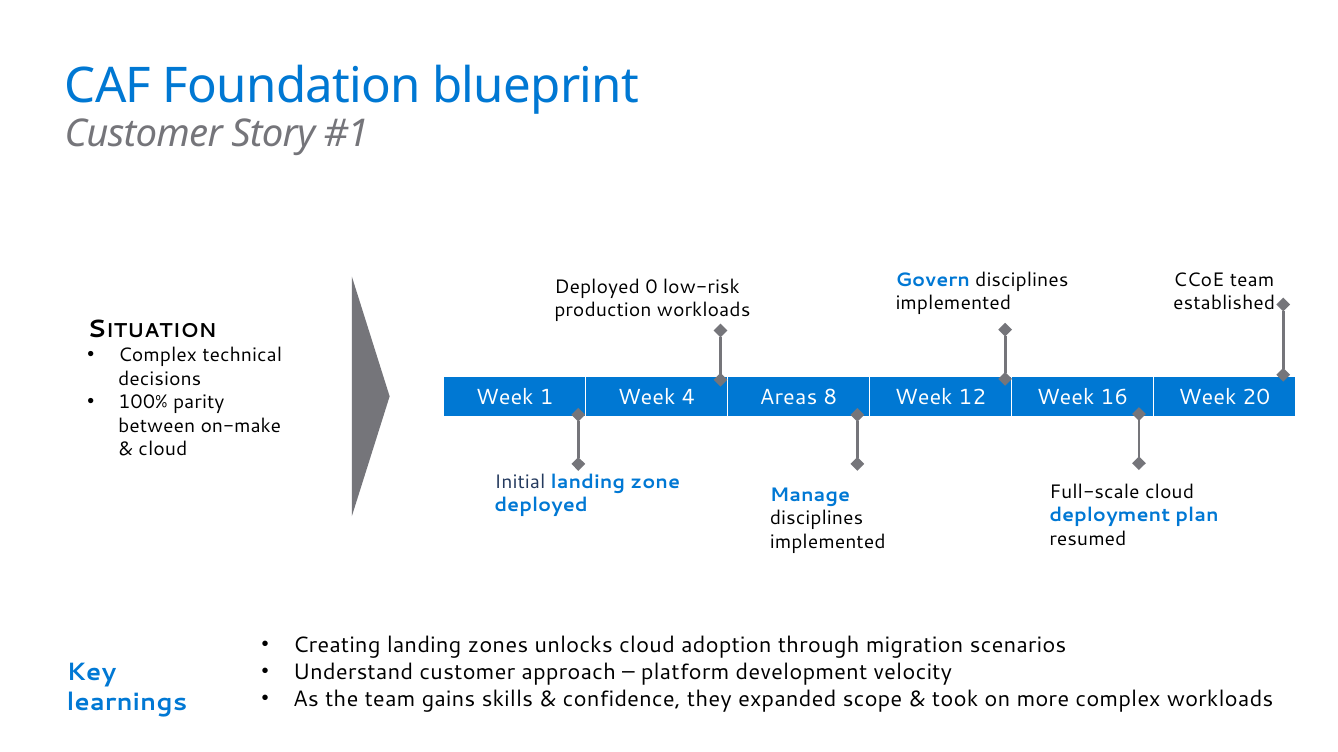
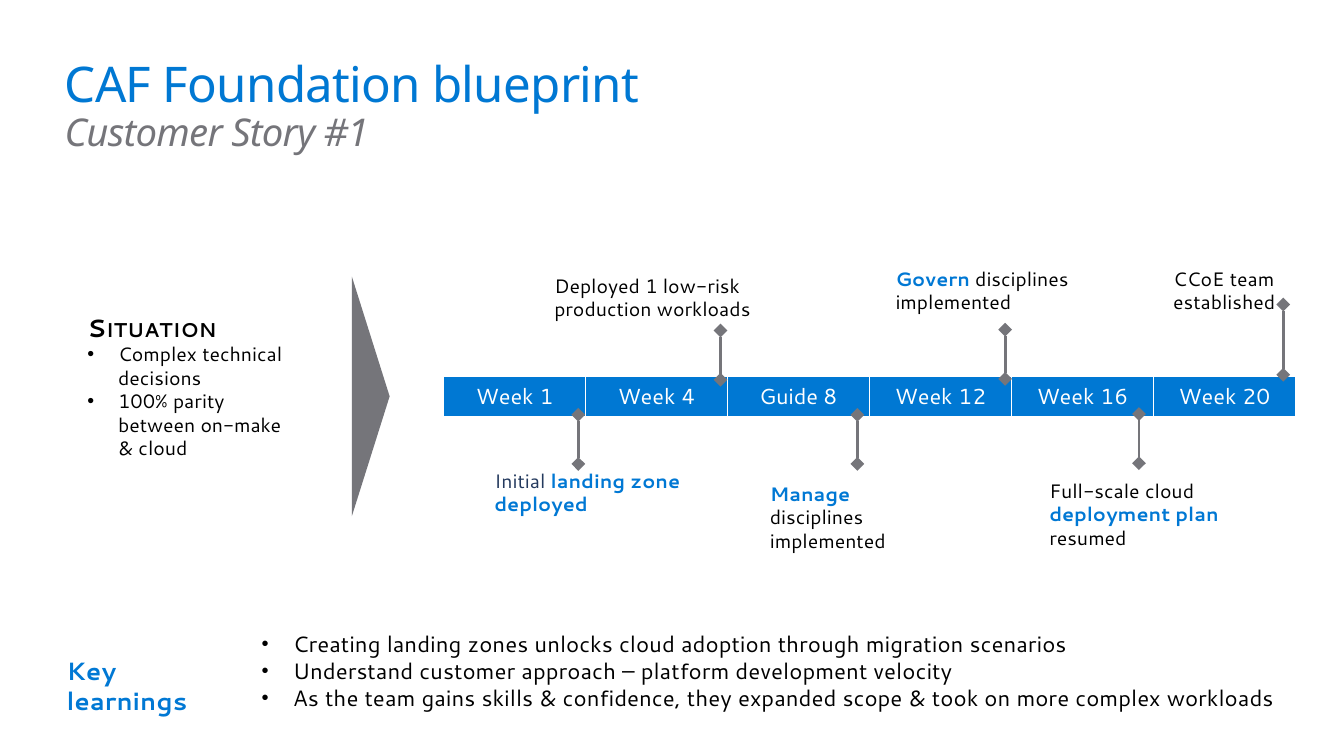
Deployed 0: 0 -> 1
Areas: Areas -> Guide
